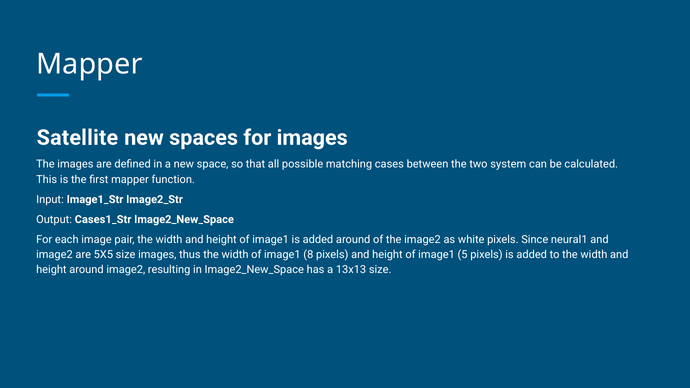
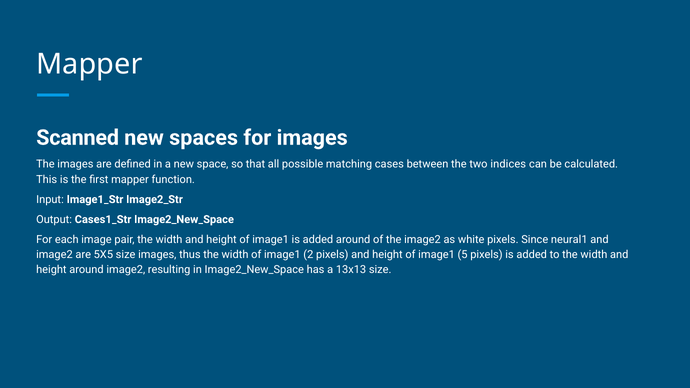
Satellite: Satellite -> Scanned
system: system -> indices
8: 8 -> 2
